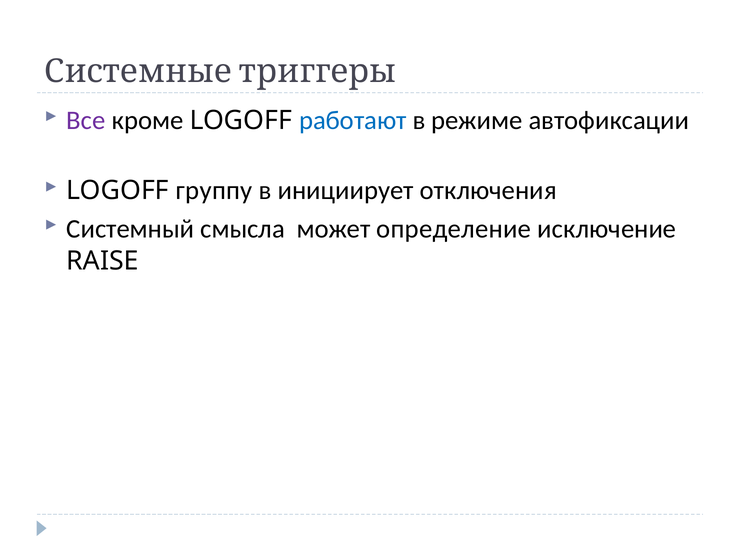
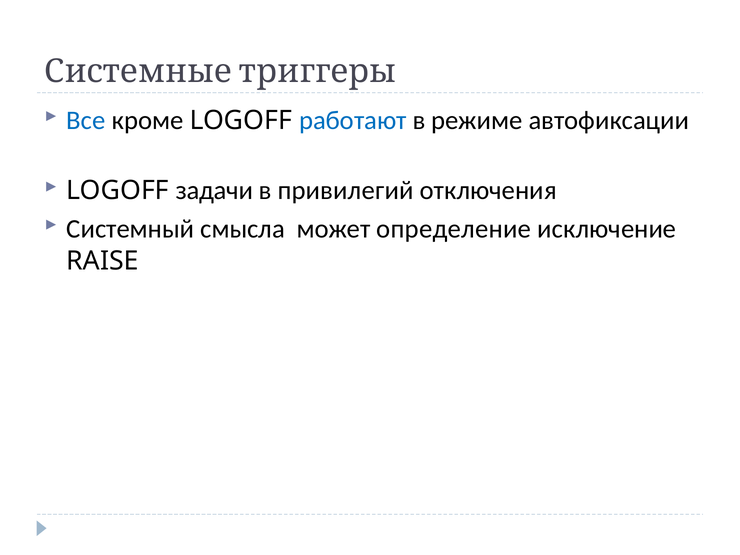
Все colour: purple -> blue
группу: группу -> задачи
инициирует: инициирует -> привилегий
